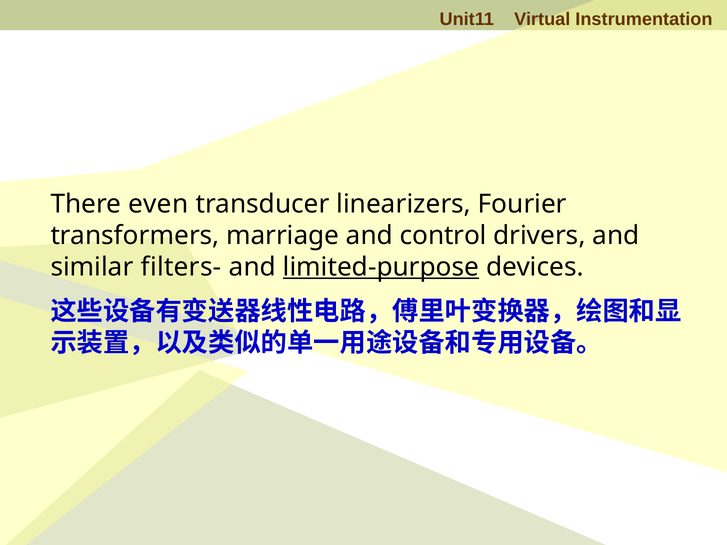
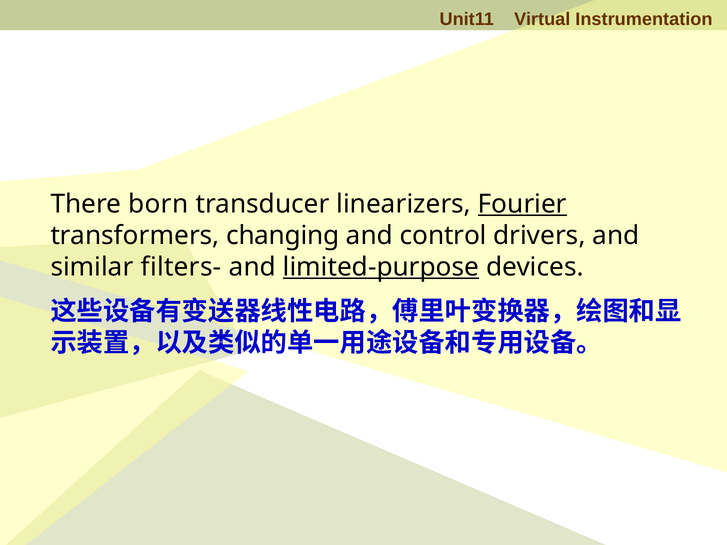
even: even -> born
Fourier underline: none -> present
marriage: marriage -> changing
